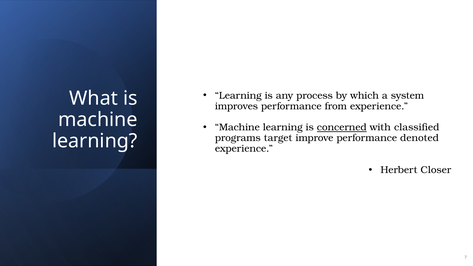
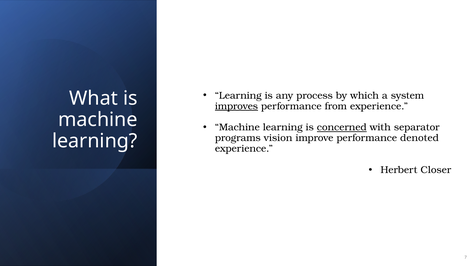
improves underline: none -> present
classified: classified -> separator
target: target -> vision
